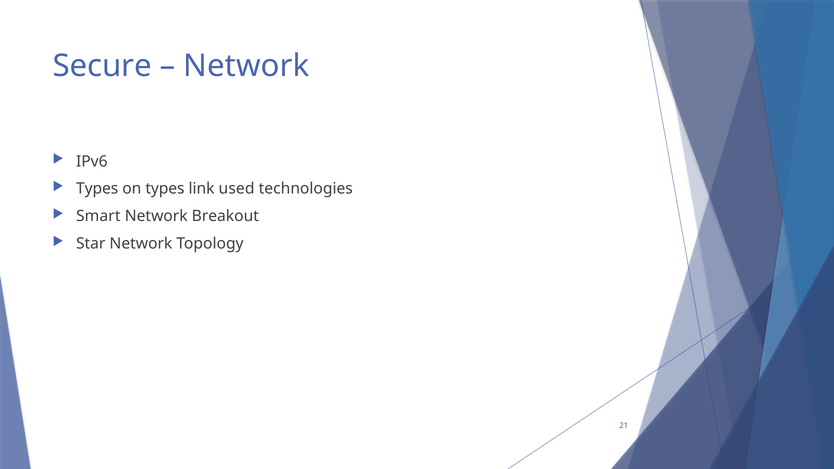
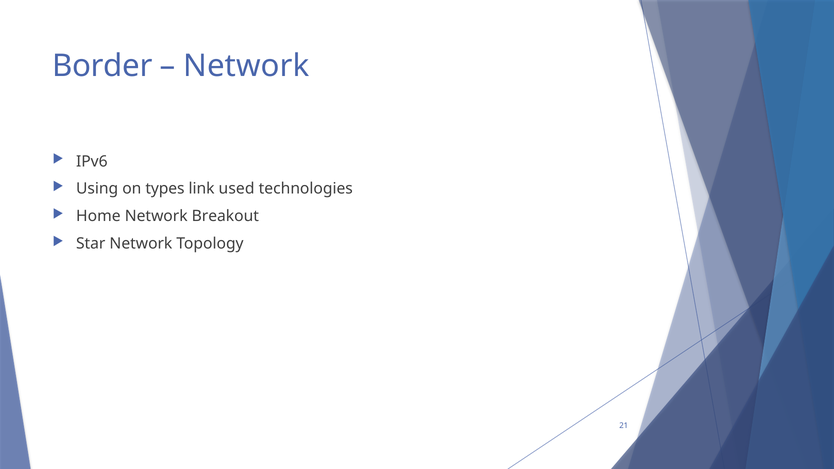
Secure: Secure -> Border
Types at (97, 189): Types -> Using
Smart: Smart -> Home
